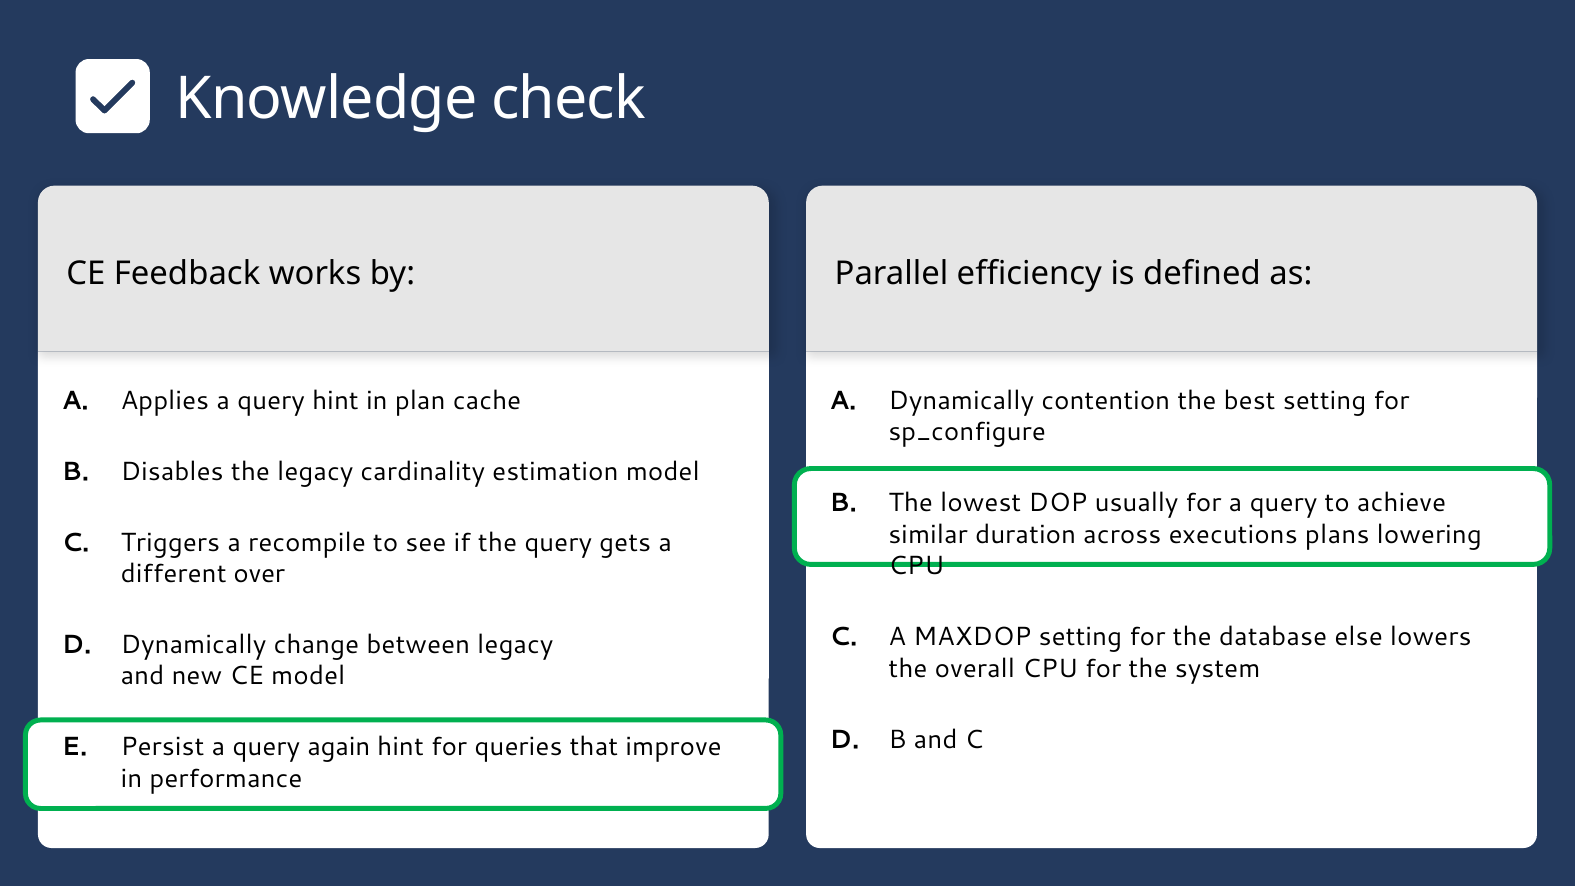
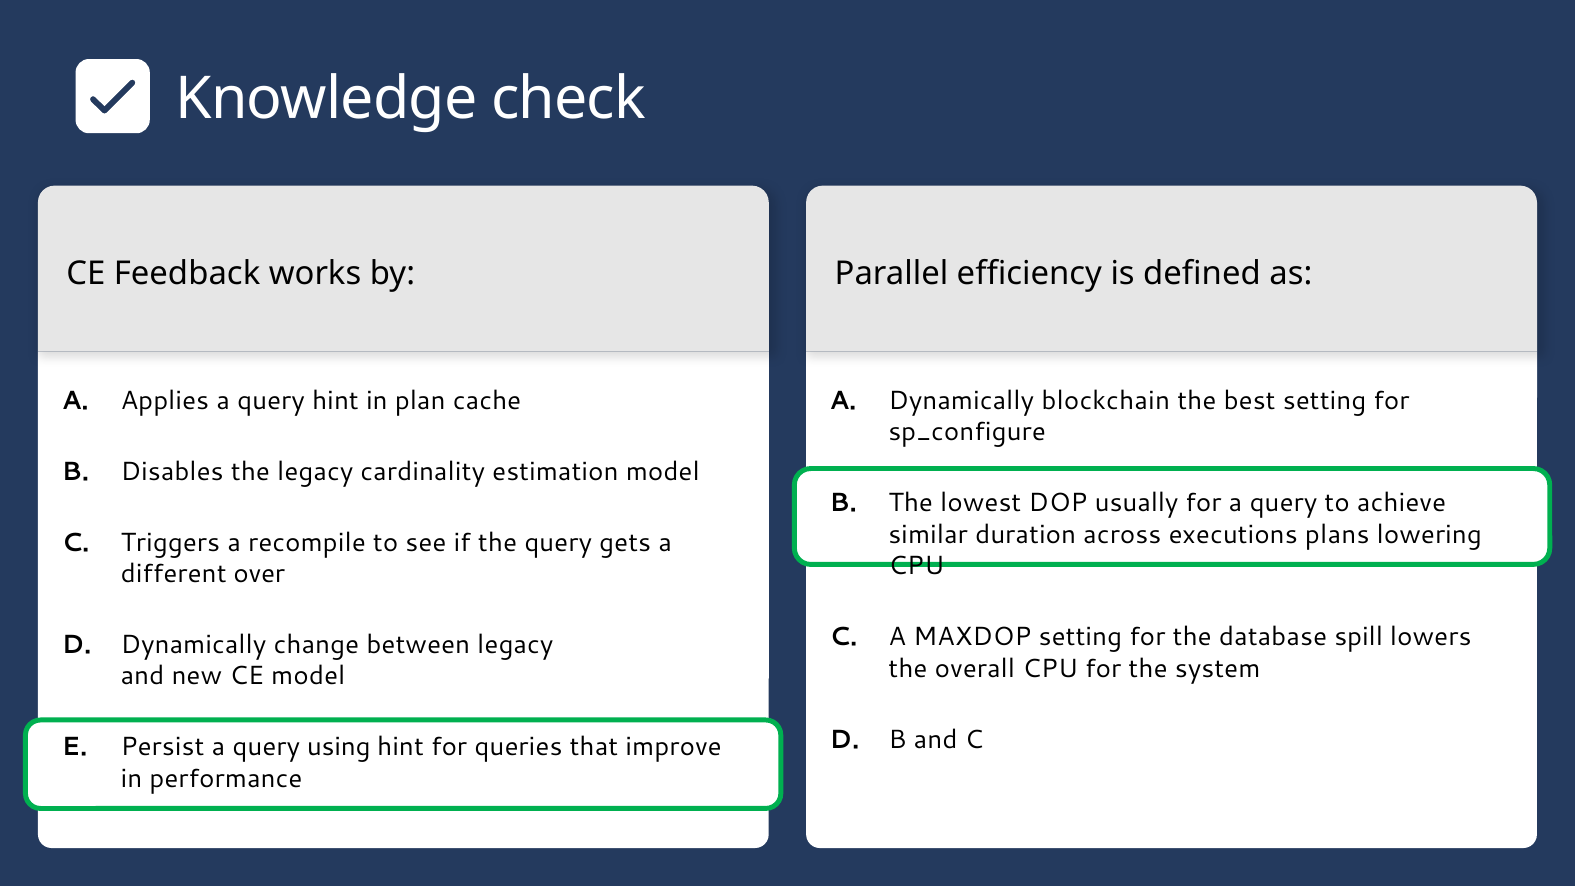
contention: contention -> blockchain
else: else -> spill
again: again -> using
